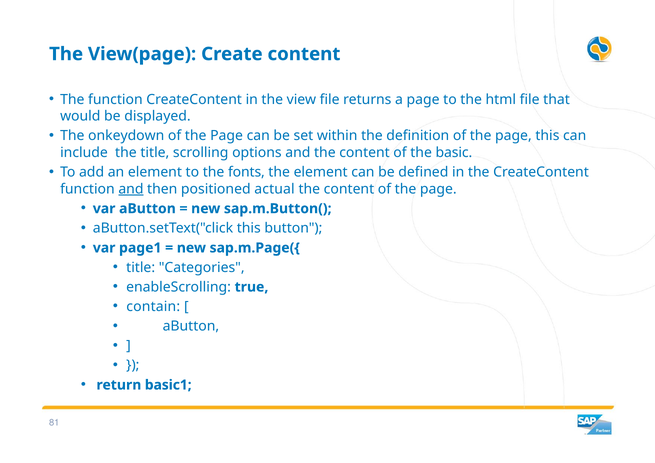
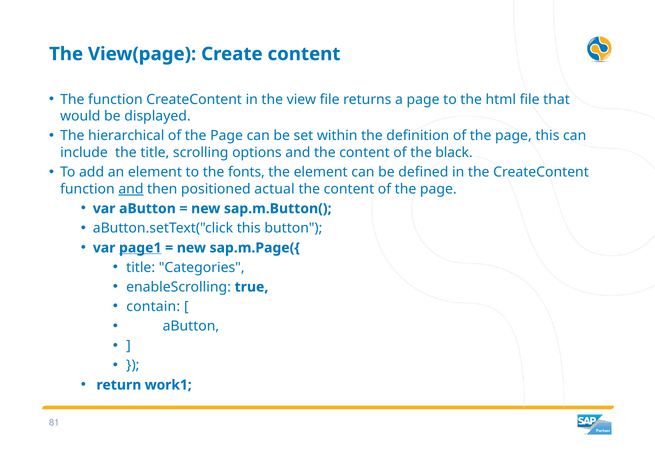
onkeydown: onkeydown -> hierarchical
basic: basic -> black
page1 underline: none -> present
basic1: basic1 -> work1
